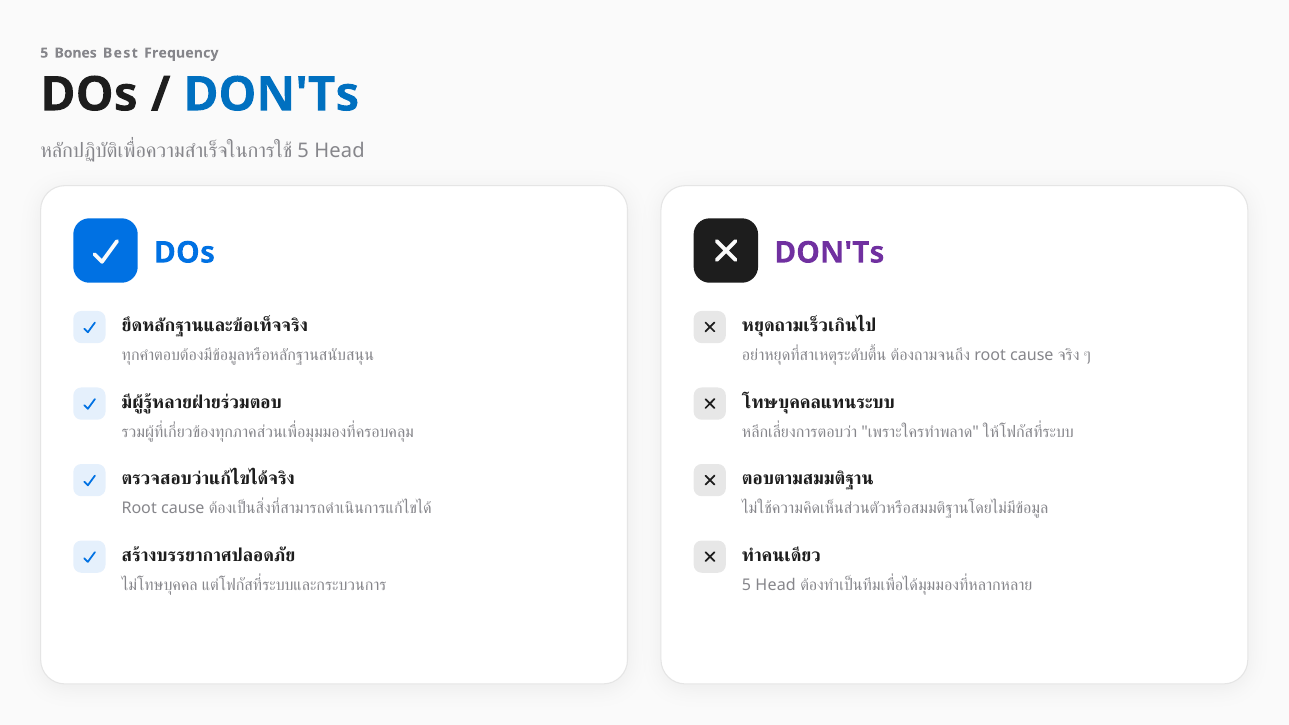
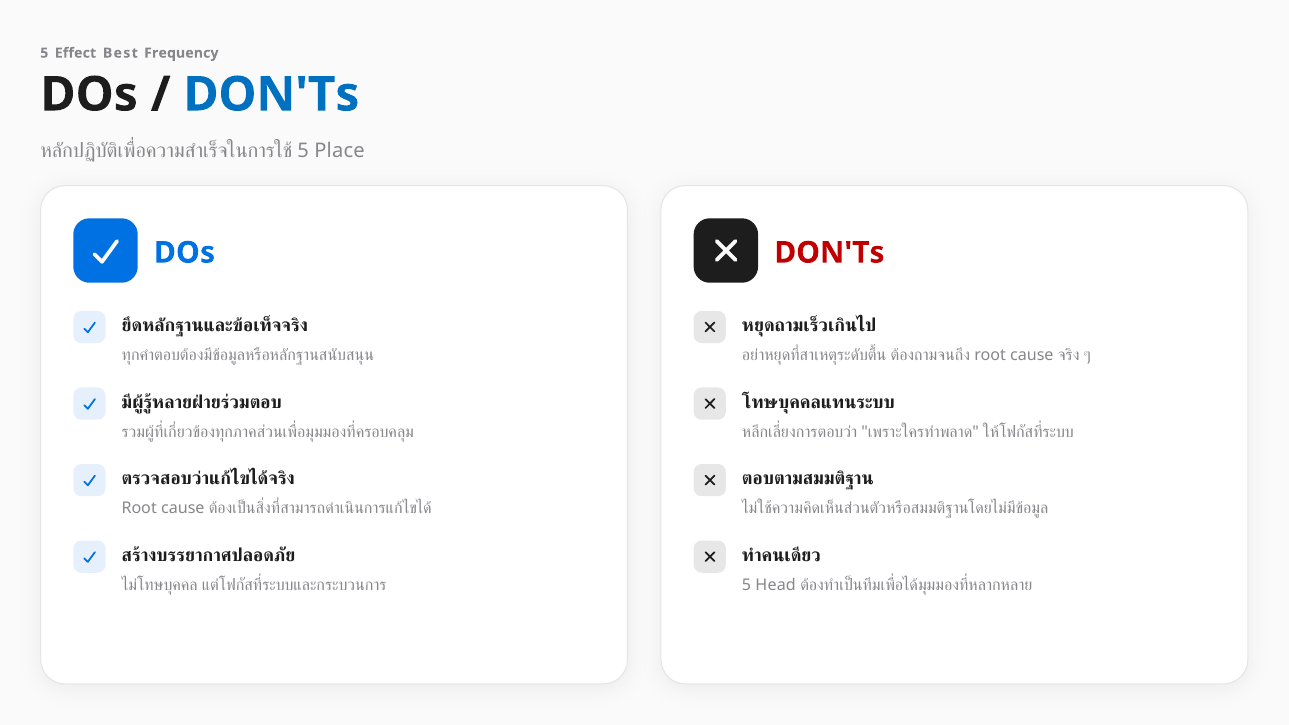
Bones: Bones -> Effect
Head at (340, 151): Head -> Place
DON'Ts at (829, 253) colour: purple -> red
